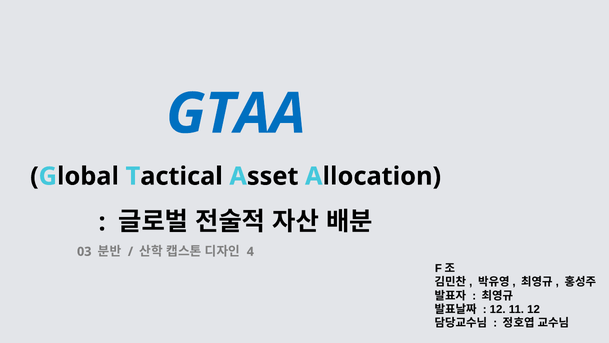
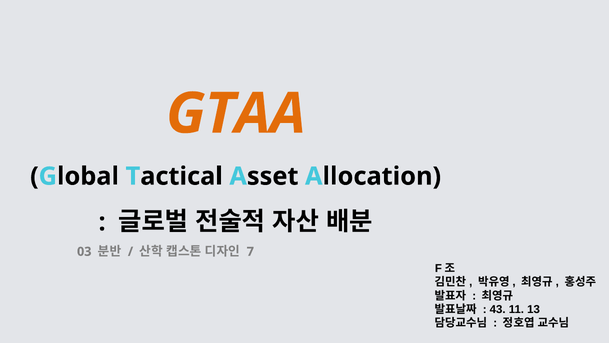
GTAA colour: blue -> orange
4: 4 -> 7
12 at (498, 309): 12 -> 43
11 12: 12 -> 13
